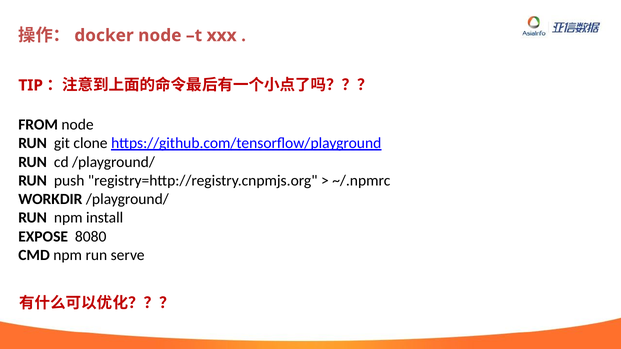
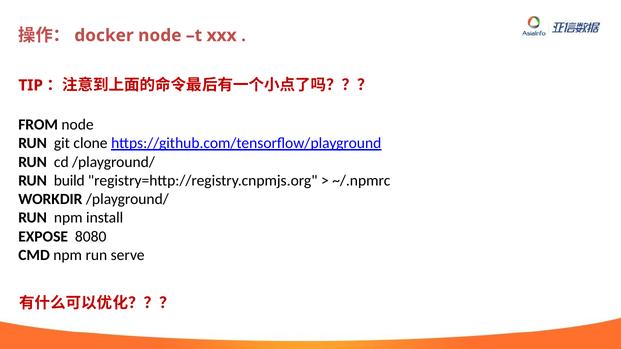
push: push -> build
